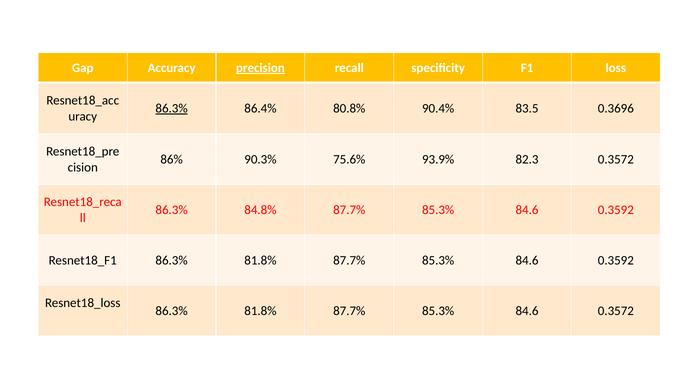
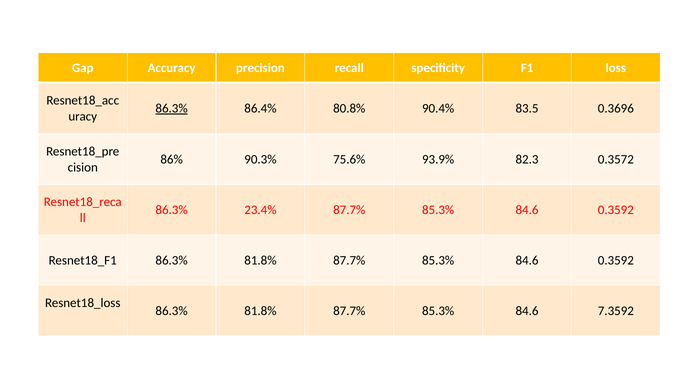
precision underline: present -> none
84.8%: 84.8% -> 23.4%
84.6 0.3572: 0.3572 -> 7.3592
